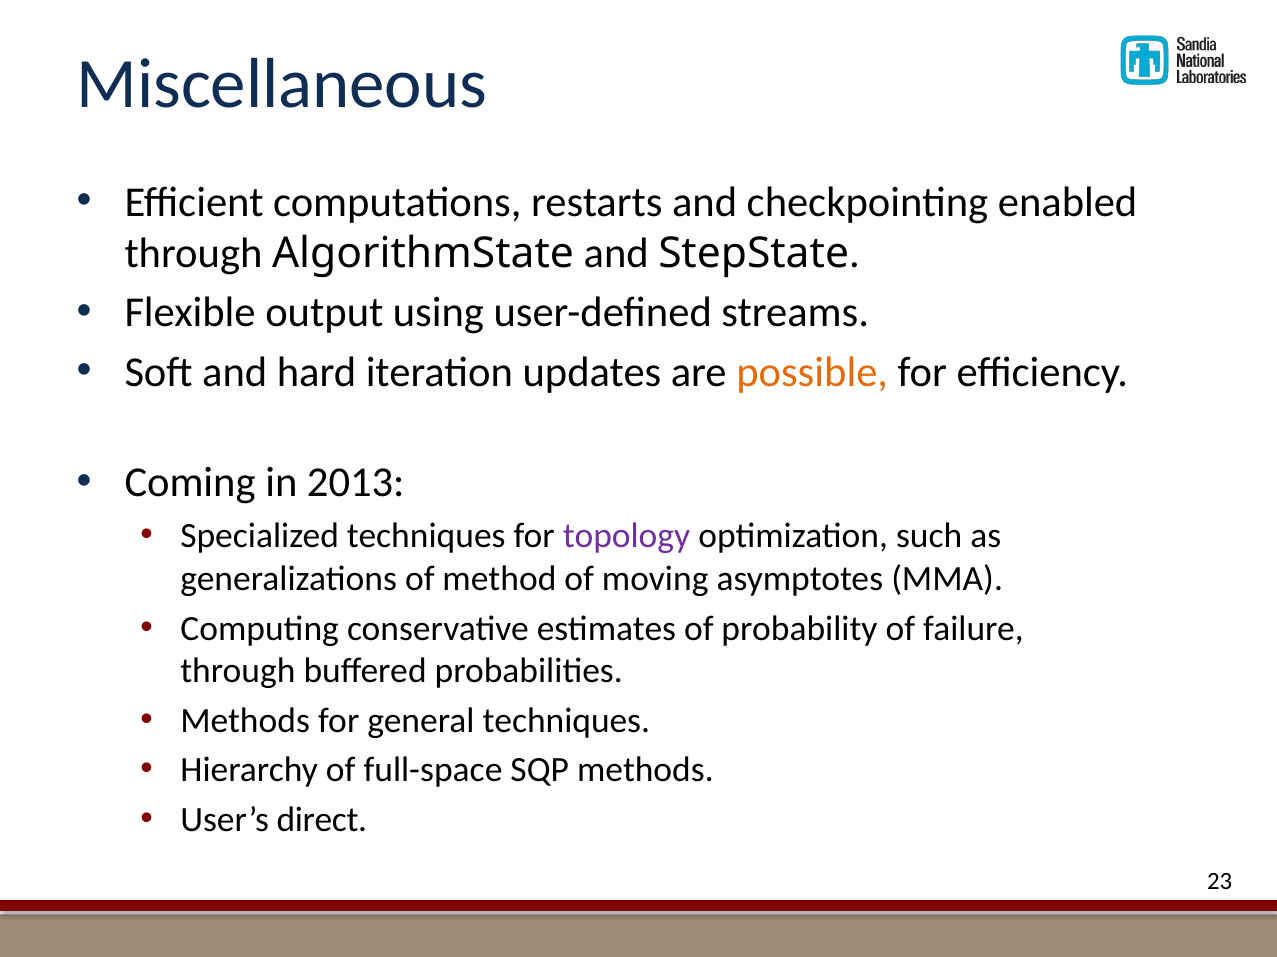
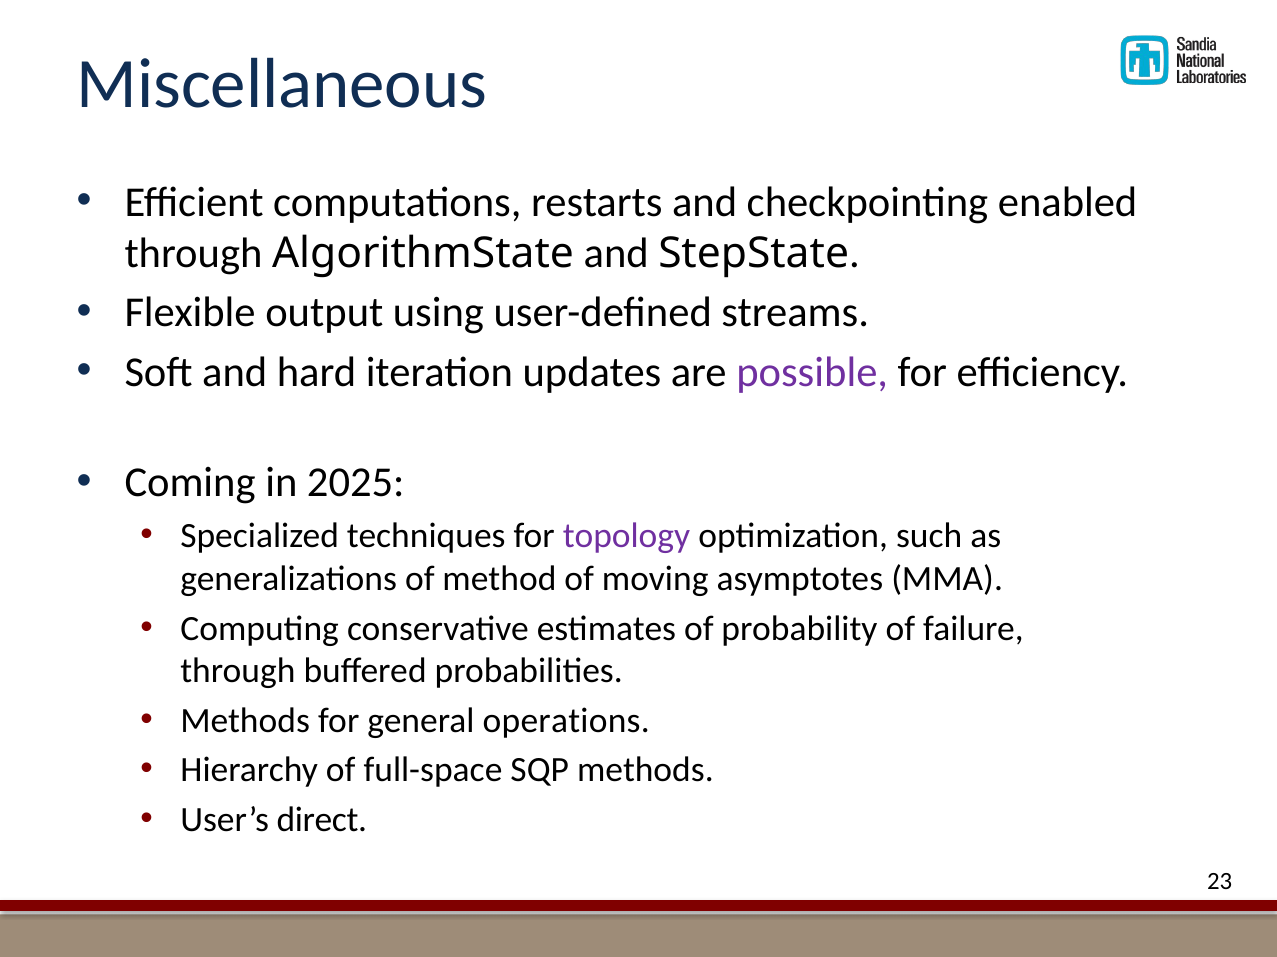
possible colour: orange -> purple
2013: 2013 -> 2025
general techniques: techniques -> operations
